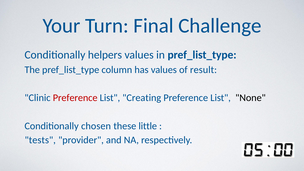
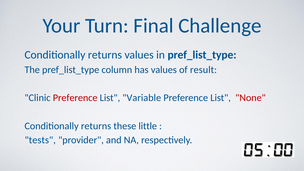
helpers at (105, 55): helpers -> returns
Creating: Creating -> Variable
None colour: black -> red
chosen at (96, 126): chosen -> returns
